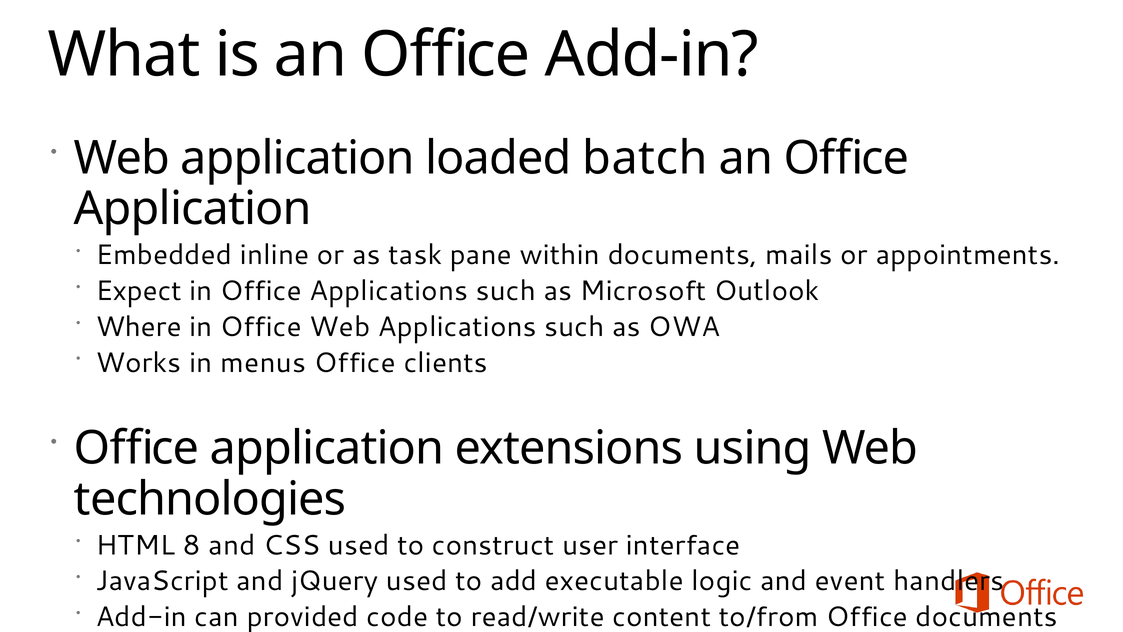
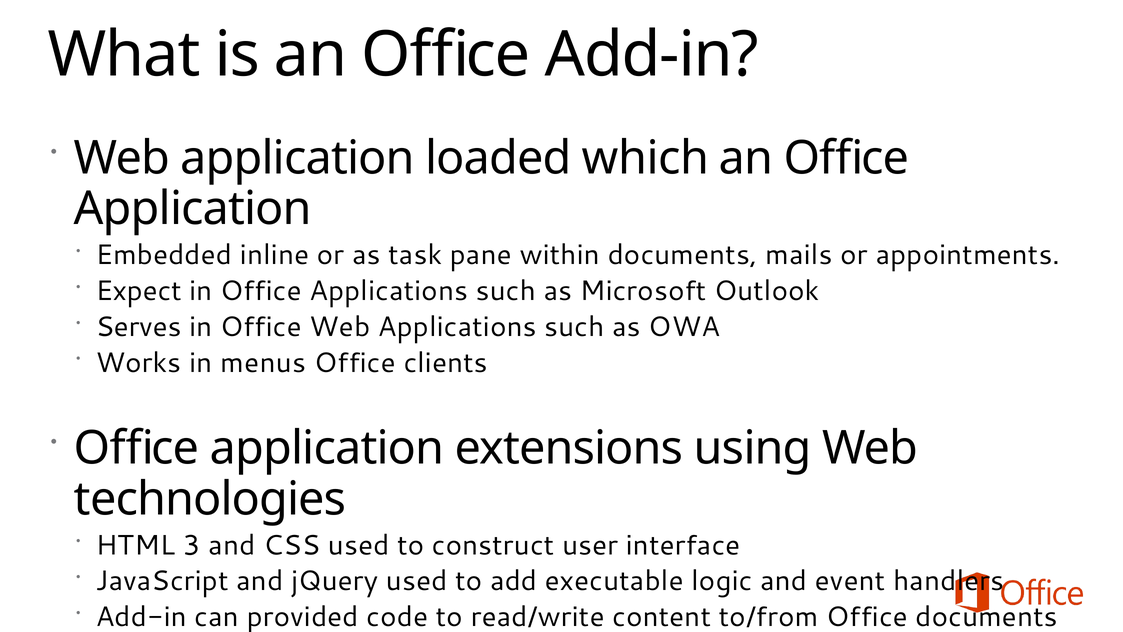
batch: batch -> which
Where: Where -> Serves
8: 8 -> 3
